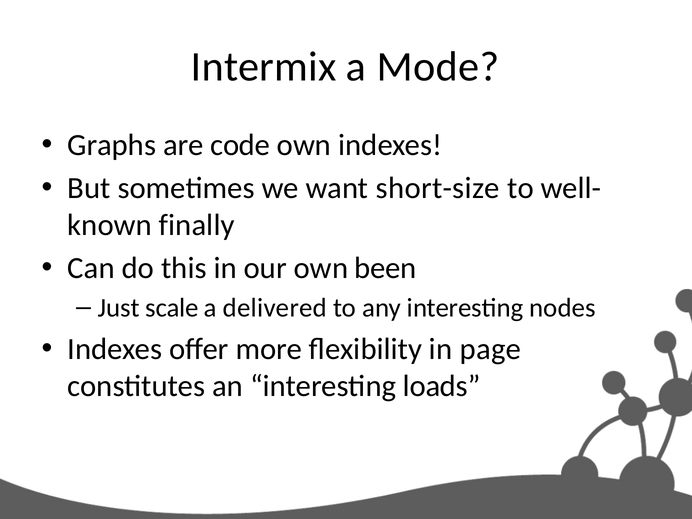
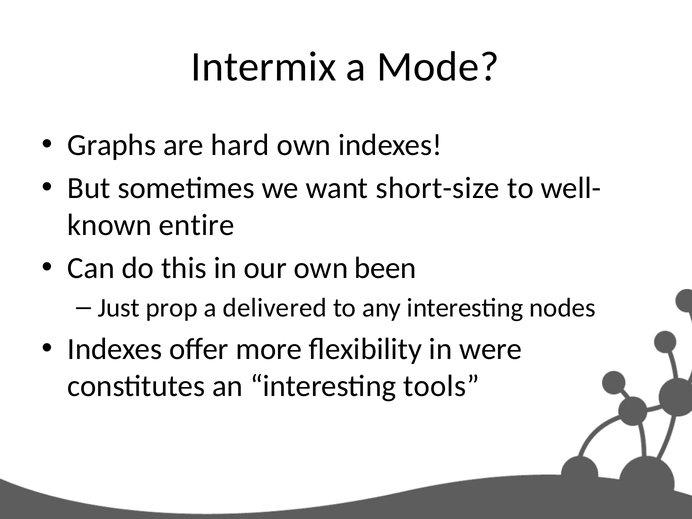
code: code -> hard
finally: finally -> entire
scale: scale -> prop
page: page -> were
loads: loads -> tools
